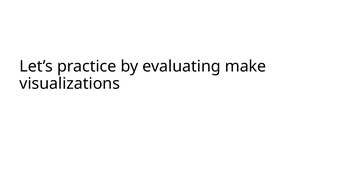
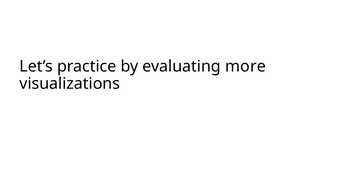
make: make -> more
